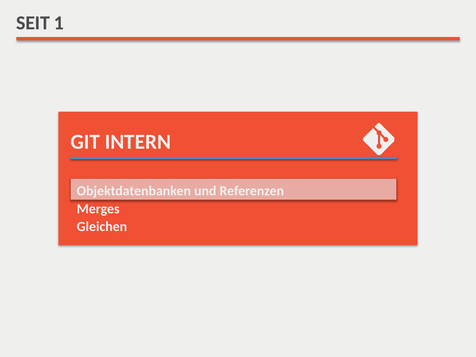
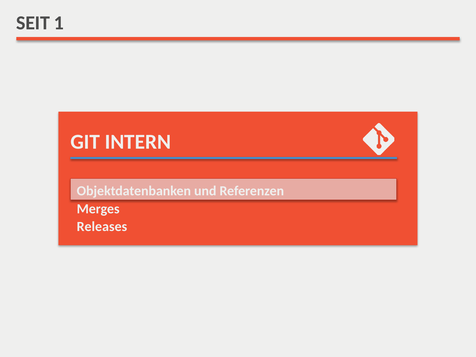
Gleichen: Gleichen -> Releases
